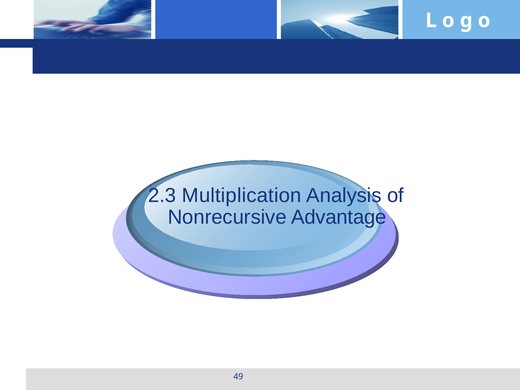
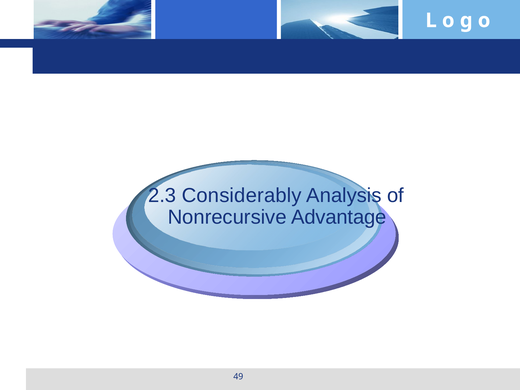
Multiplication: Multiplication -> Considerably
